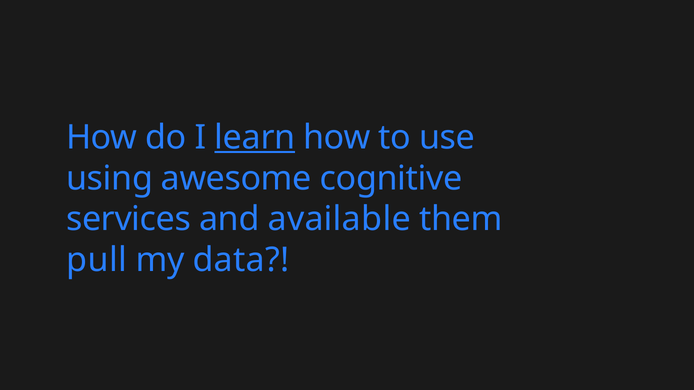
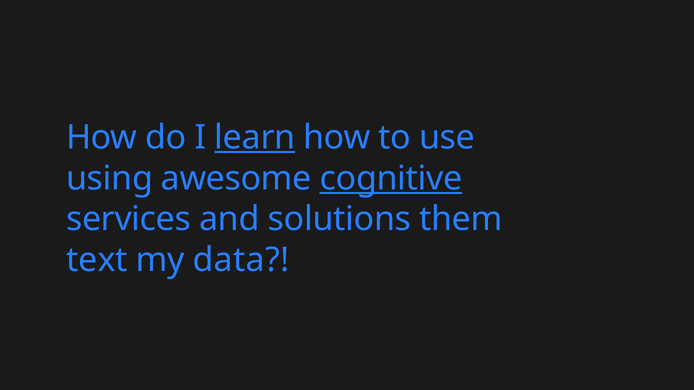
cognitive underline: none -> present
available: available -> solutions
pull: pull -> text
